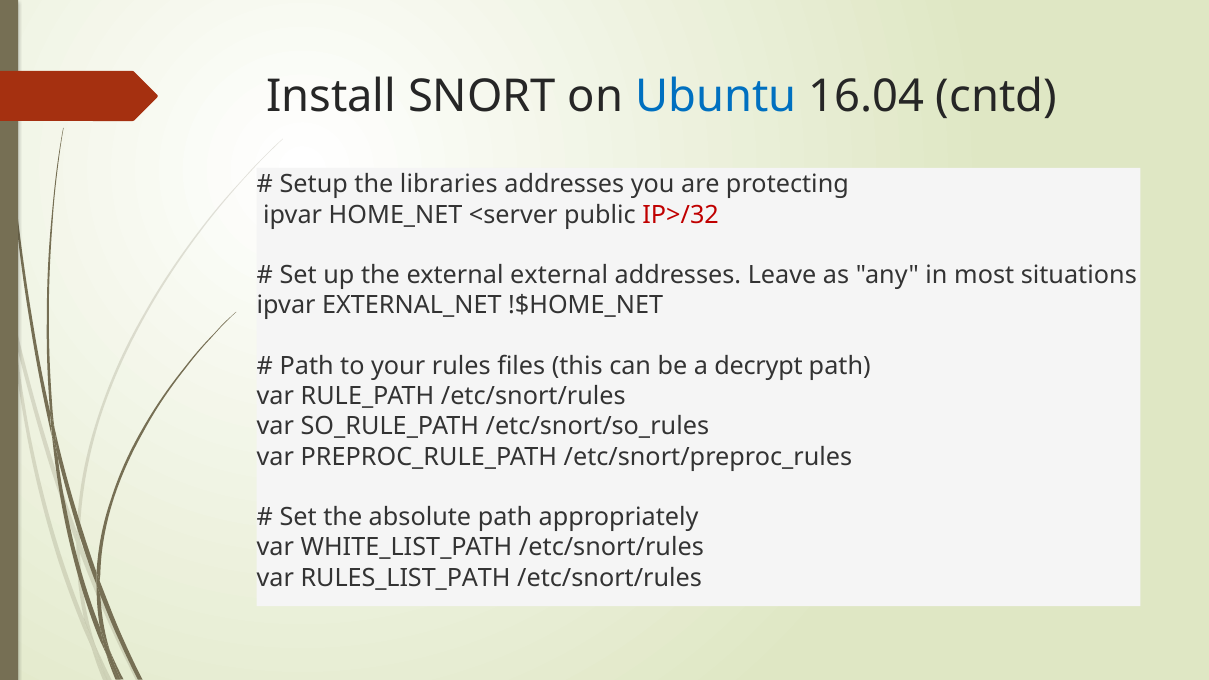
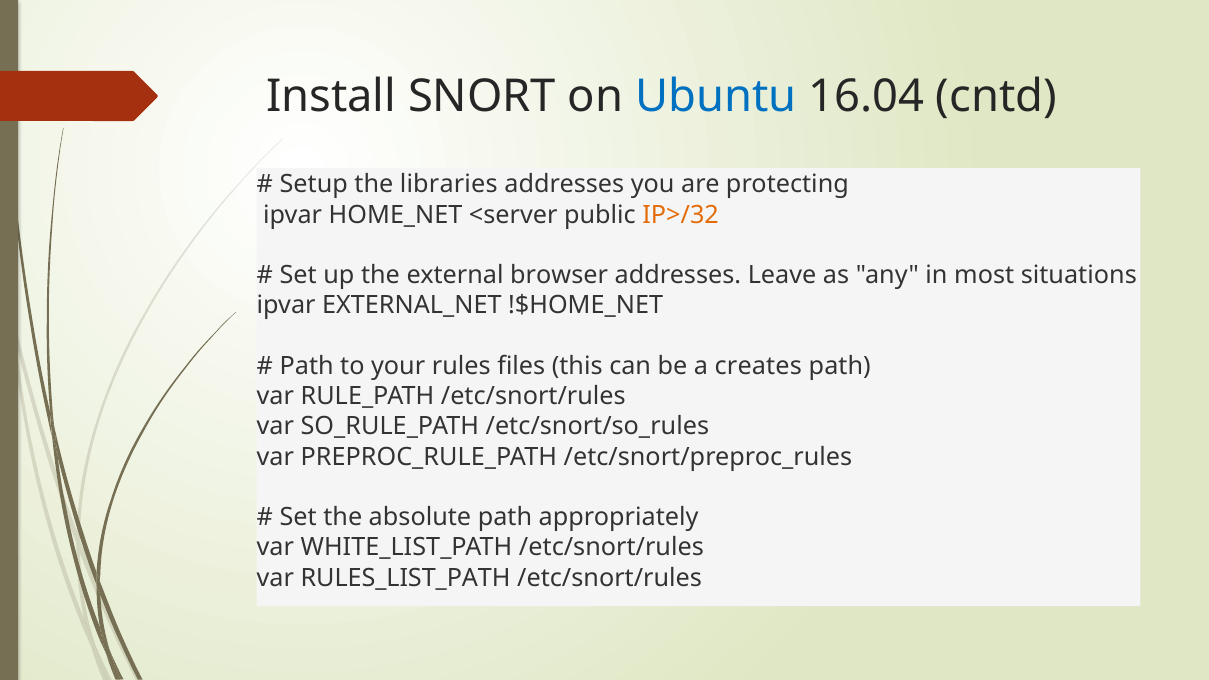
IP>/32 colour: red -> orange
external external: external -> browser
decrypt: decrypt -> creates
